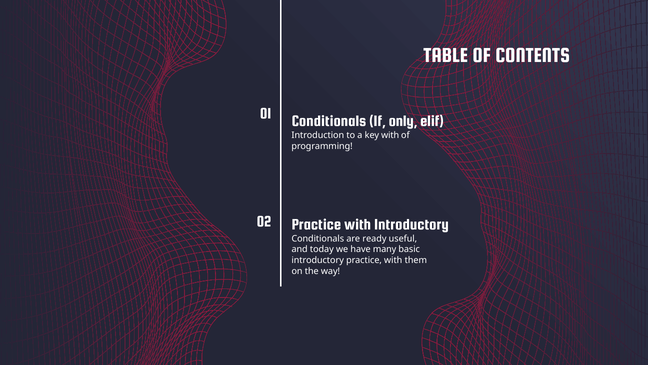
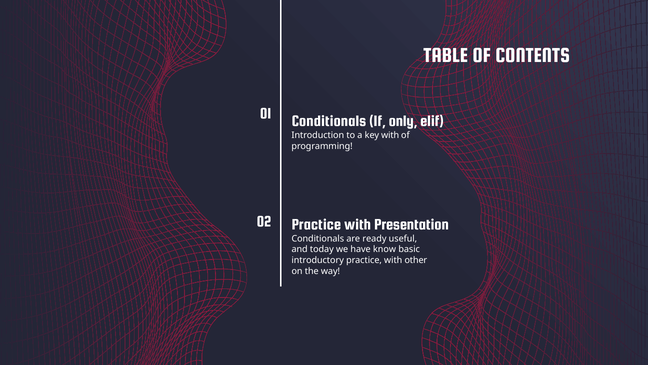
with Introductory: Introductory -> Presentation
many: many -> know
them: them -> other
